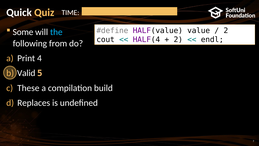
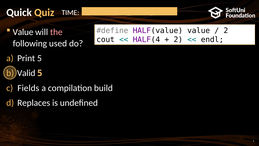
Some at (23, 32): Some -> Value
the colour: light blue -> pink
from: from -> used
Print 4: 4 -> 5
These: These -> Fields
